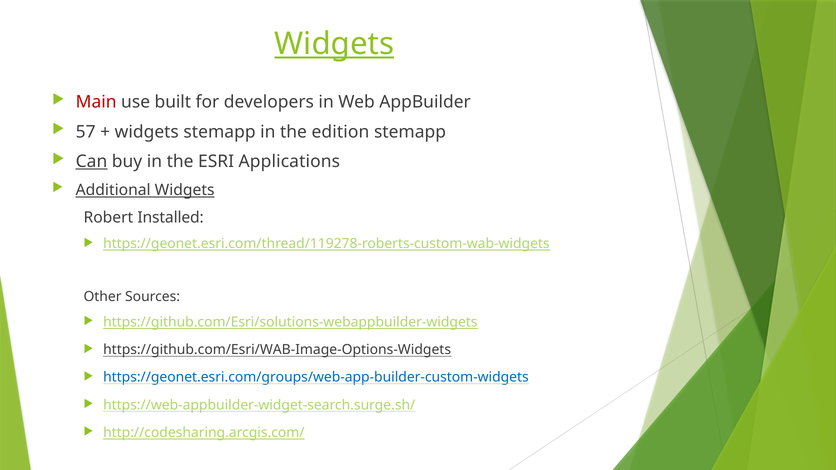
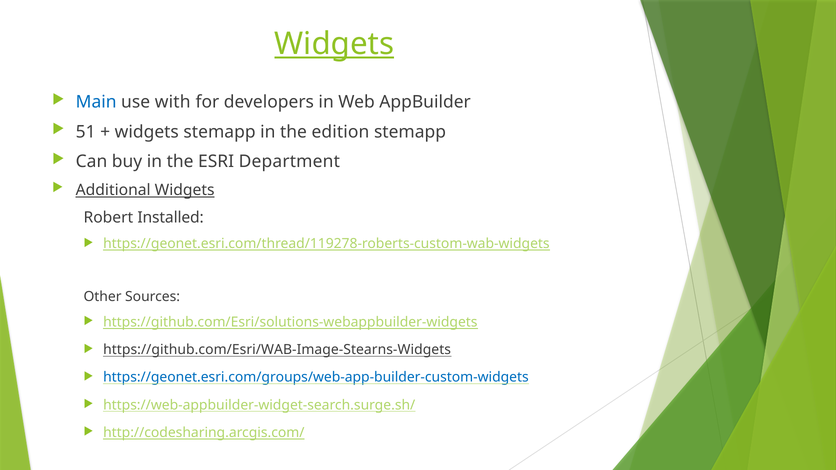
Main colour: red -> blue
built: built -> with
57: 57 -> 51
Can underline: present -> none
Applications: Applications -> Department
https://github.com/Esri/WAB-Image-Options-Widgets: https://github.com/Esri/WAB-Image-Options-Widgets -> https://github.com/Esri/WAB-Image-Stearns-Widgets
